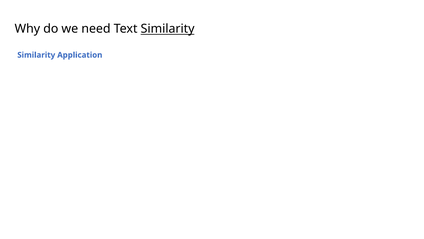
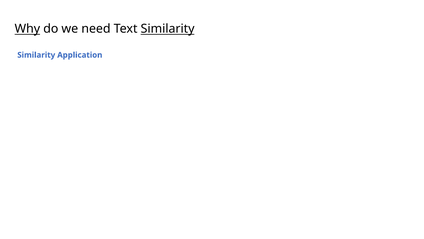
Why underline: none -> present
